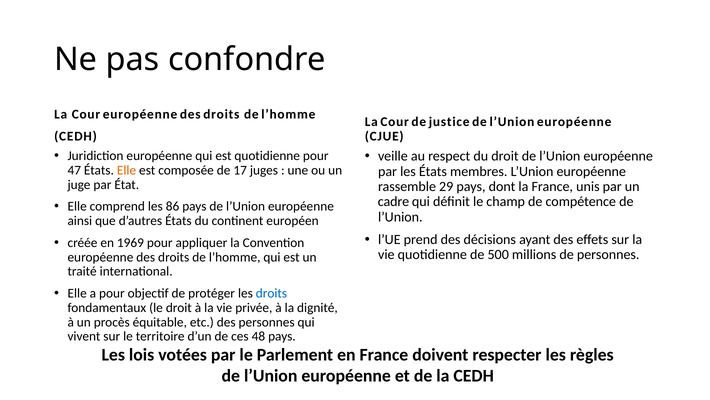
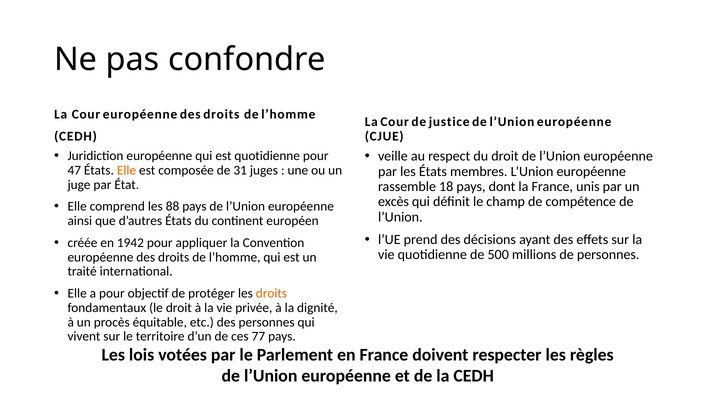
17: 17 -> 31
29: 29 -> 18
cadre: cadre -> excès
86: 86 -> 88
1969: 1969 -> 1942
droits at (271, 293) colour: blue -> orange
48: 48 -> 77
